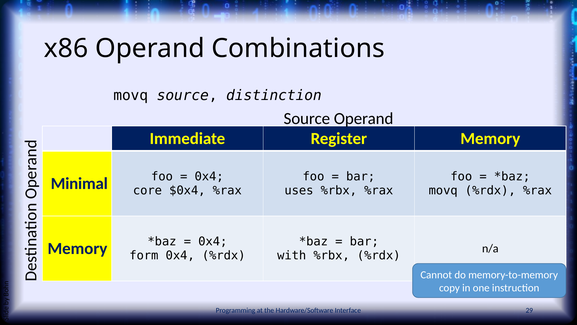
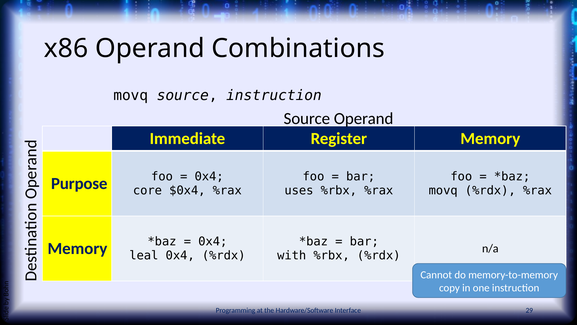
source distinction: distinction -> instruction
Minimal: Minimal -> Purpose
form: form -> leal
